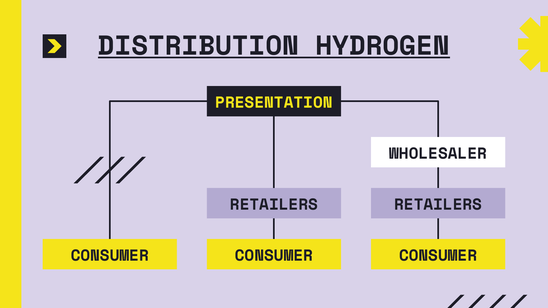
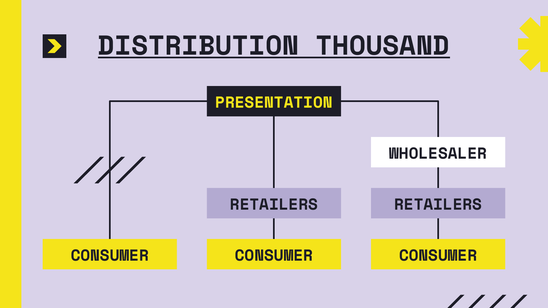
HYDROGEN: HYDROGEN -> THOUSAND
